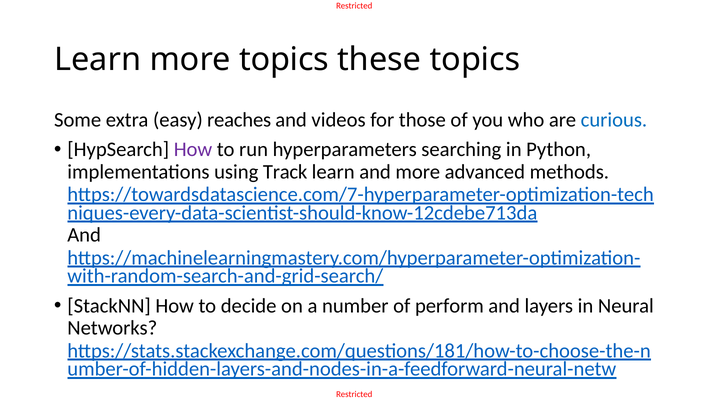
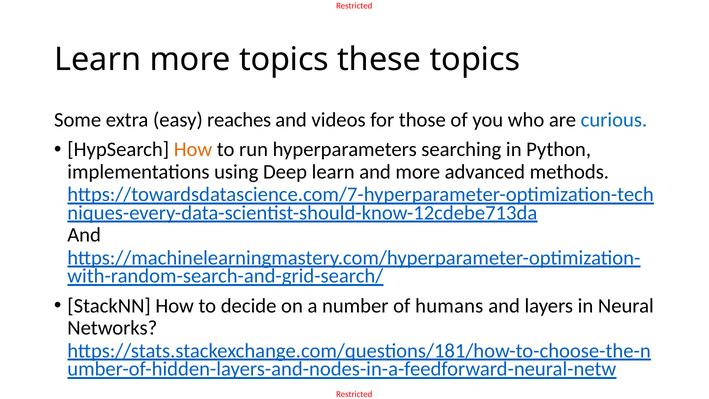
How at (193, 150) colour: purple -> orange
Track: Track -> Deep
perform: perform -> humans
